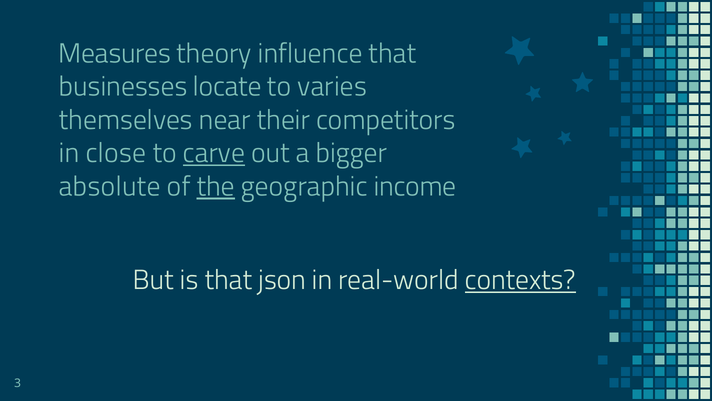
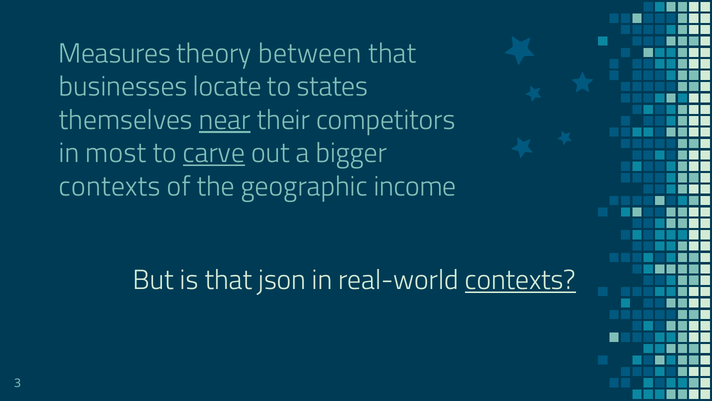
influence: influence -> between
varies: varies -> states
near underline: none -> present
close: close -> most
absolute at (110, 186): absolute -> contexts
the underline: present -> none
